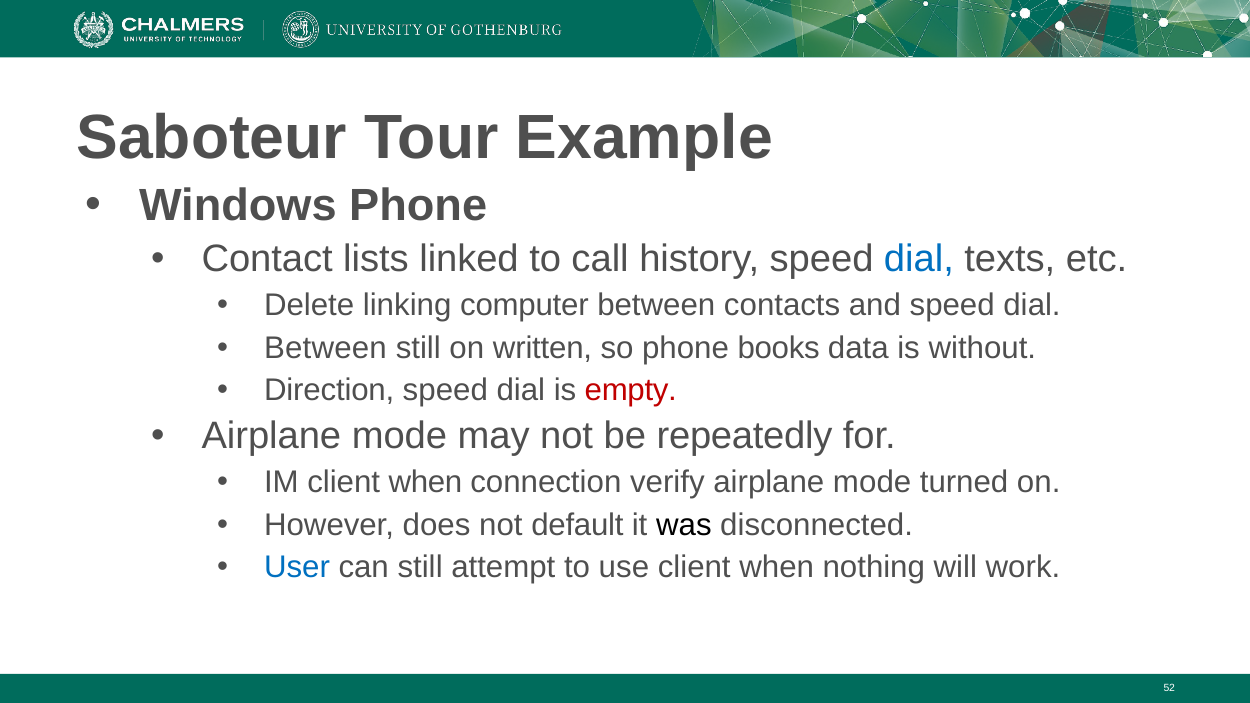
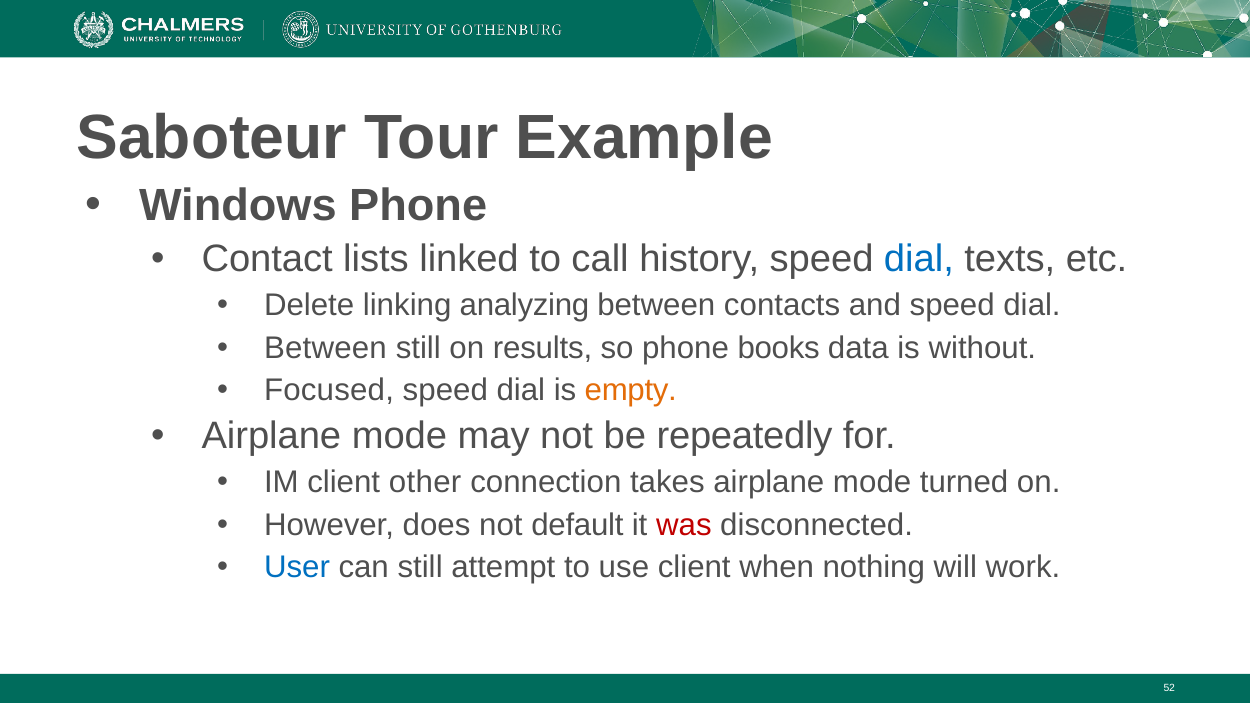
computer: computer -> analyzing
written: written -> results
Direction: Direction -> Focused
empty colour: red -> orange
IM client when: when -> other
verify: verify -> takes
was colour: black -> red
